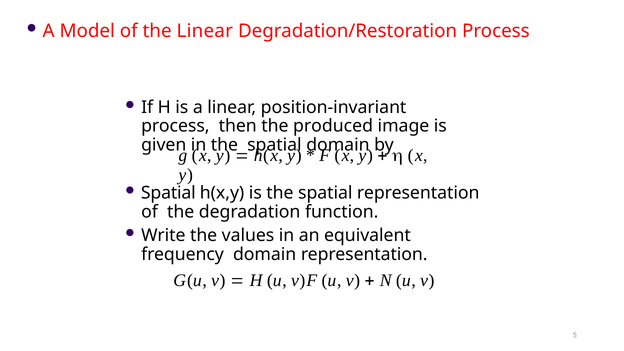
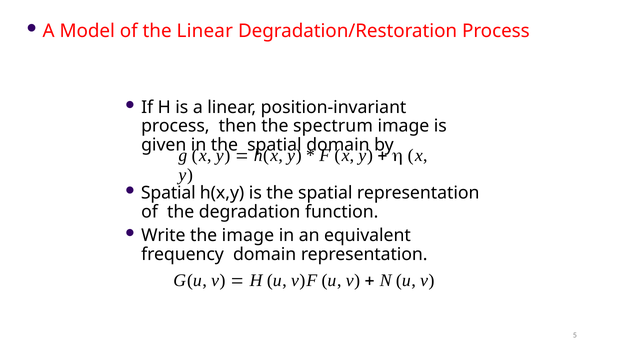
produced: produced -> spectrum
the values: values -> image
